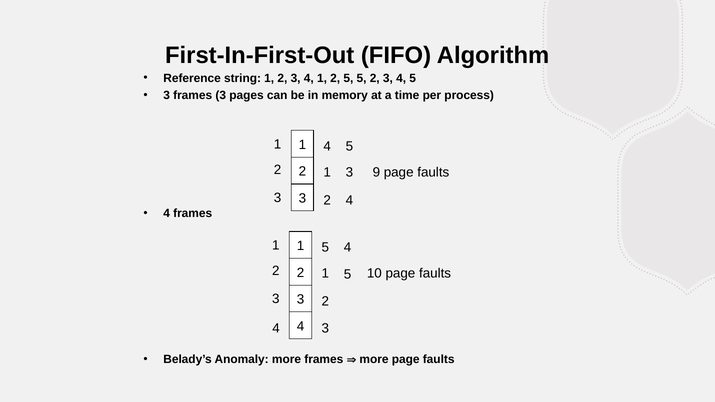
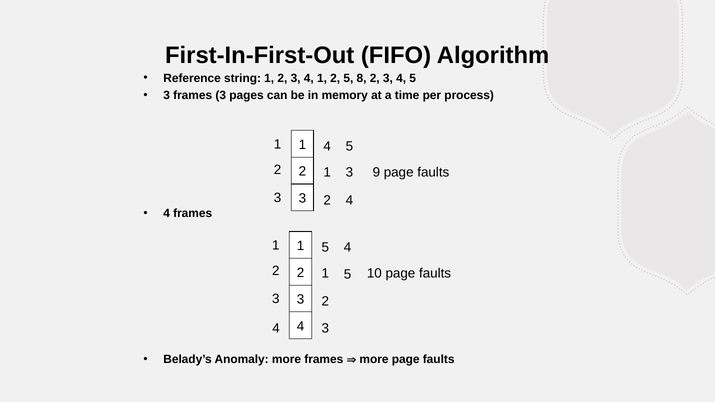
5 5: 5 -> 8
